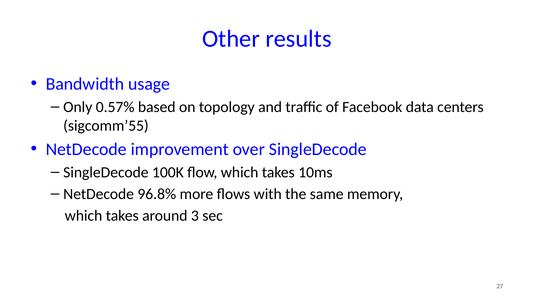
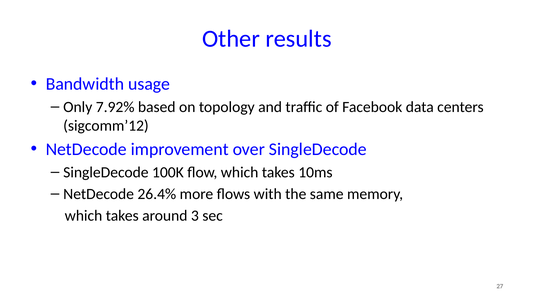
0.57%: 0.57% -> 7.92%
sigcomm’55: sigcomm’55 -> sigcomm’12
96.8%: 96.8% -> 26.4%
